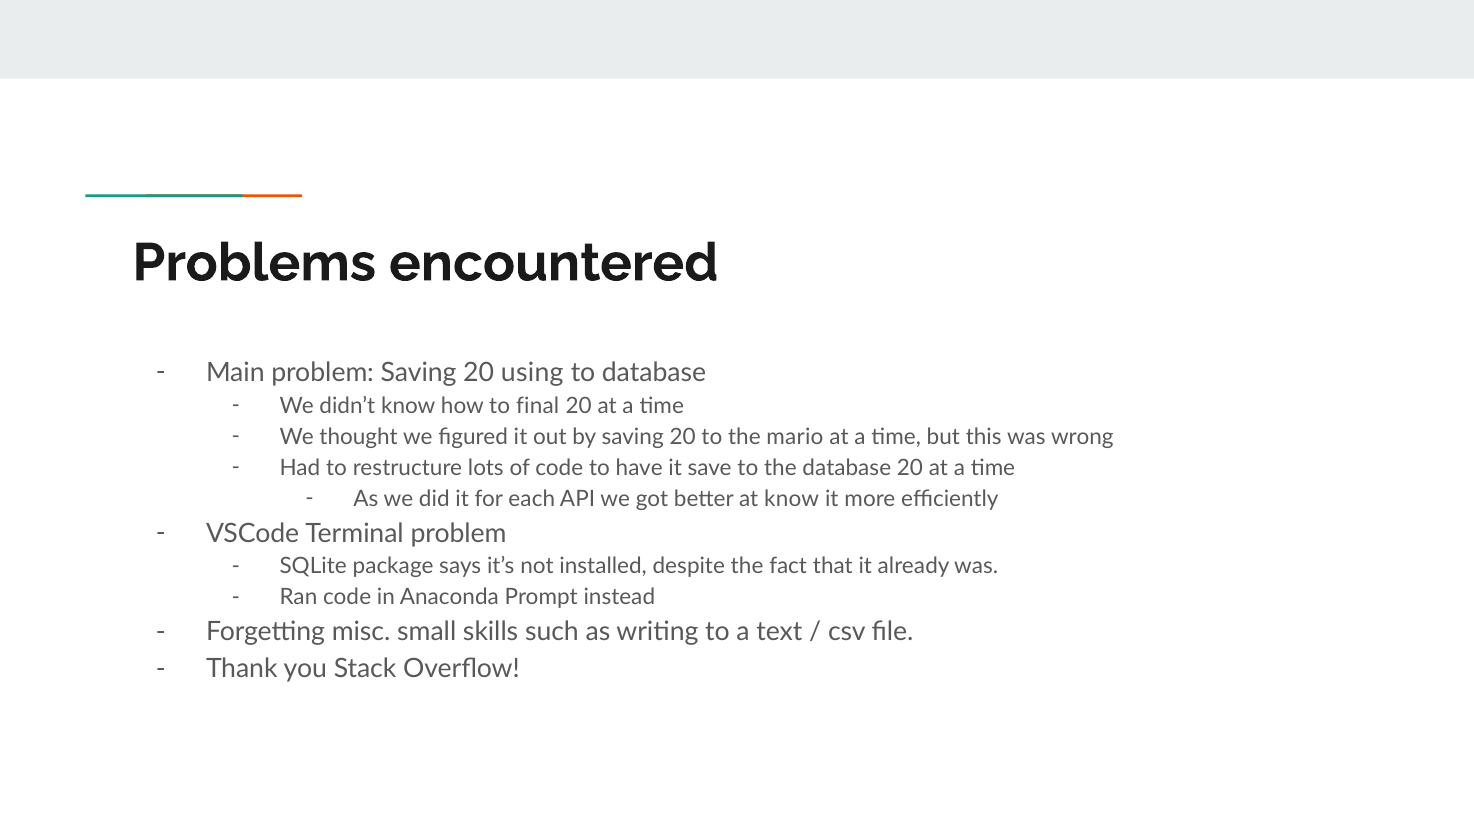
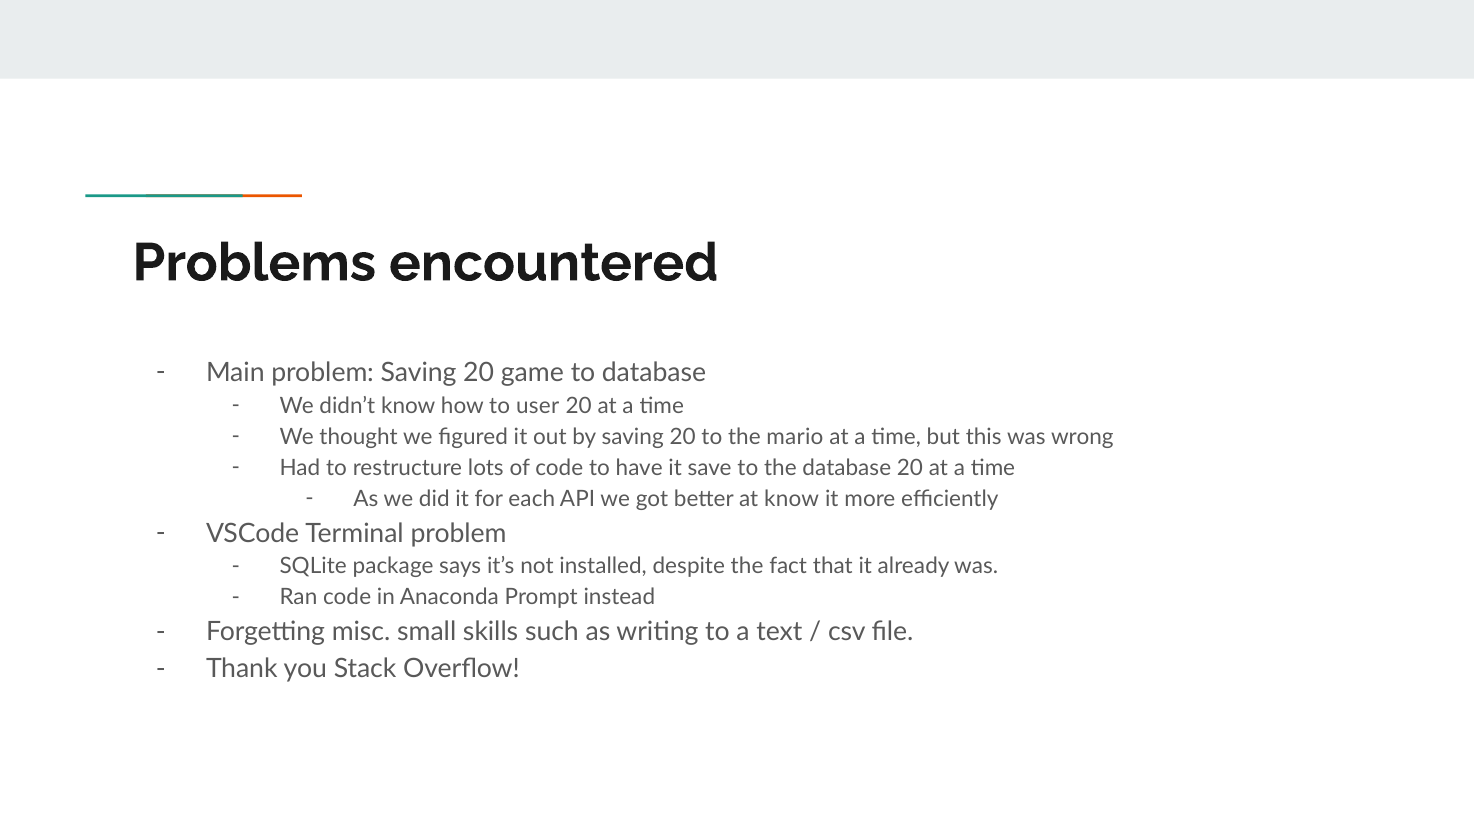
using: using -> game
final: final -> user
